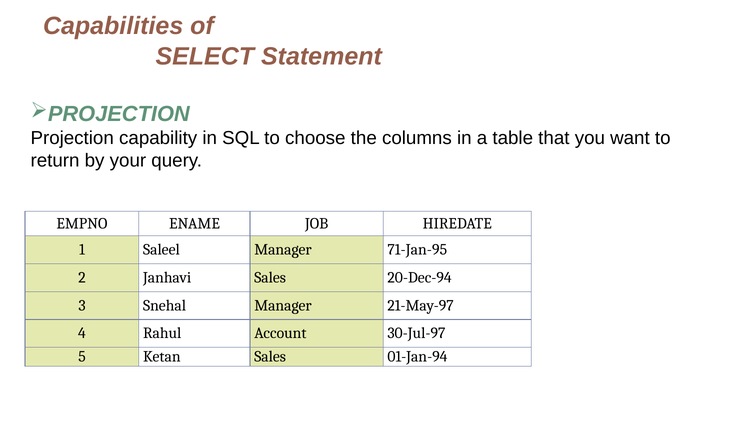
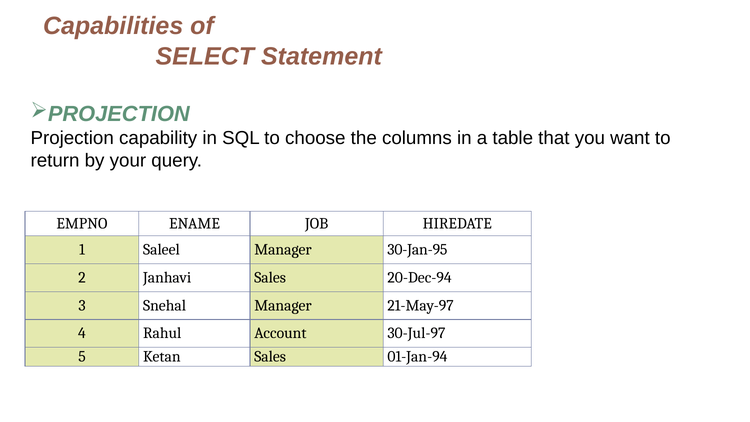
71-Jan-95: 71-Jan-95 -> 30-Jan-95
